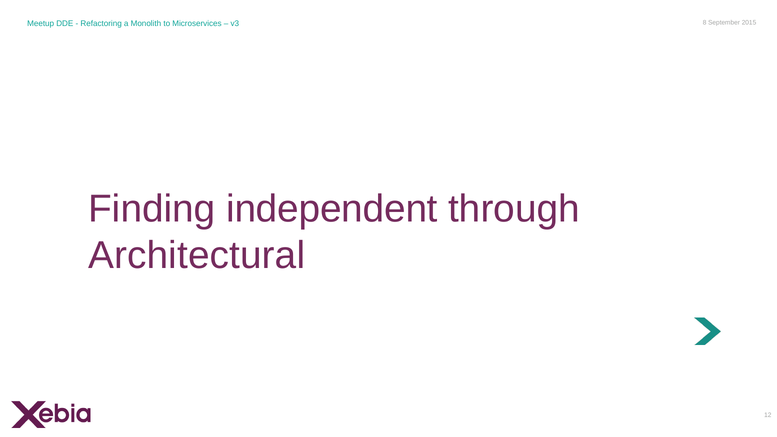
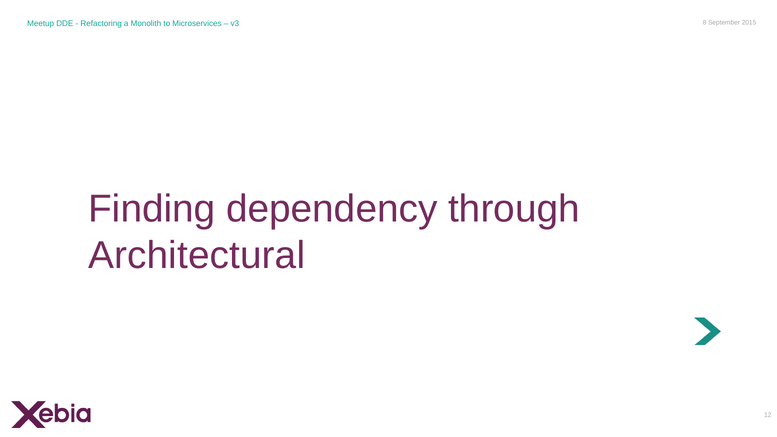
independent: independent -> dependency
